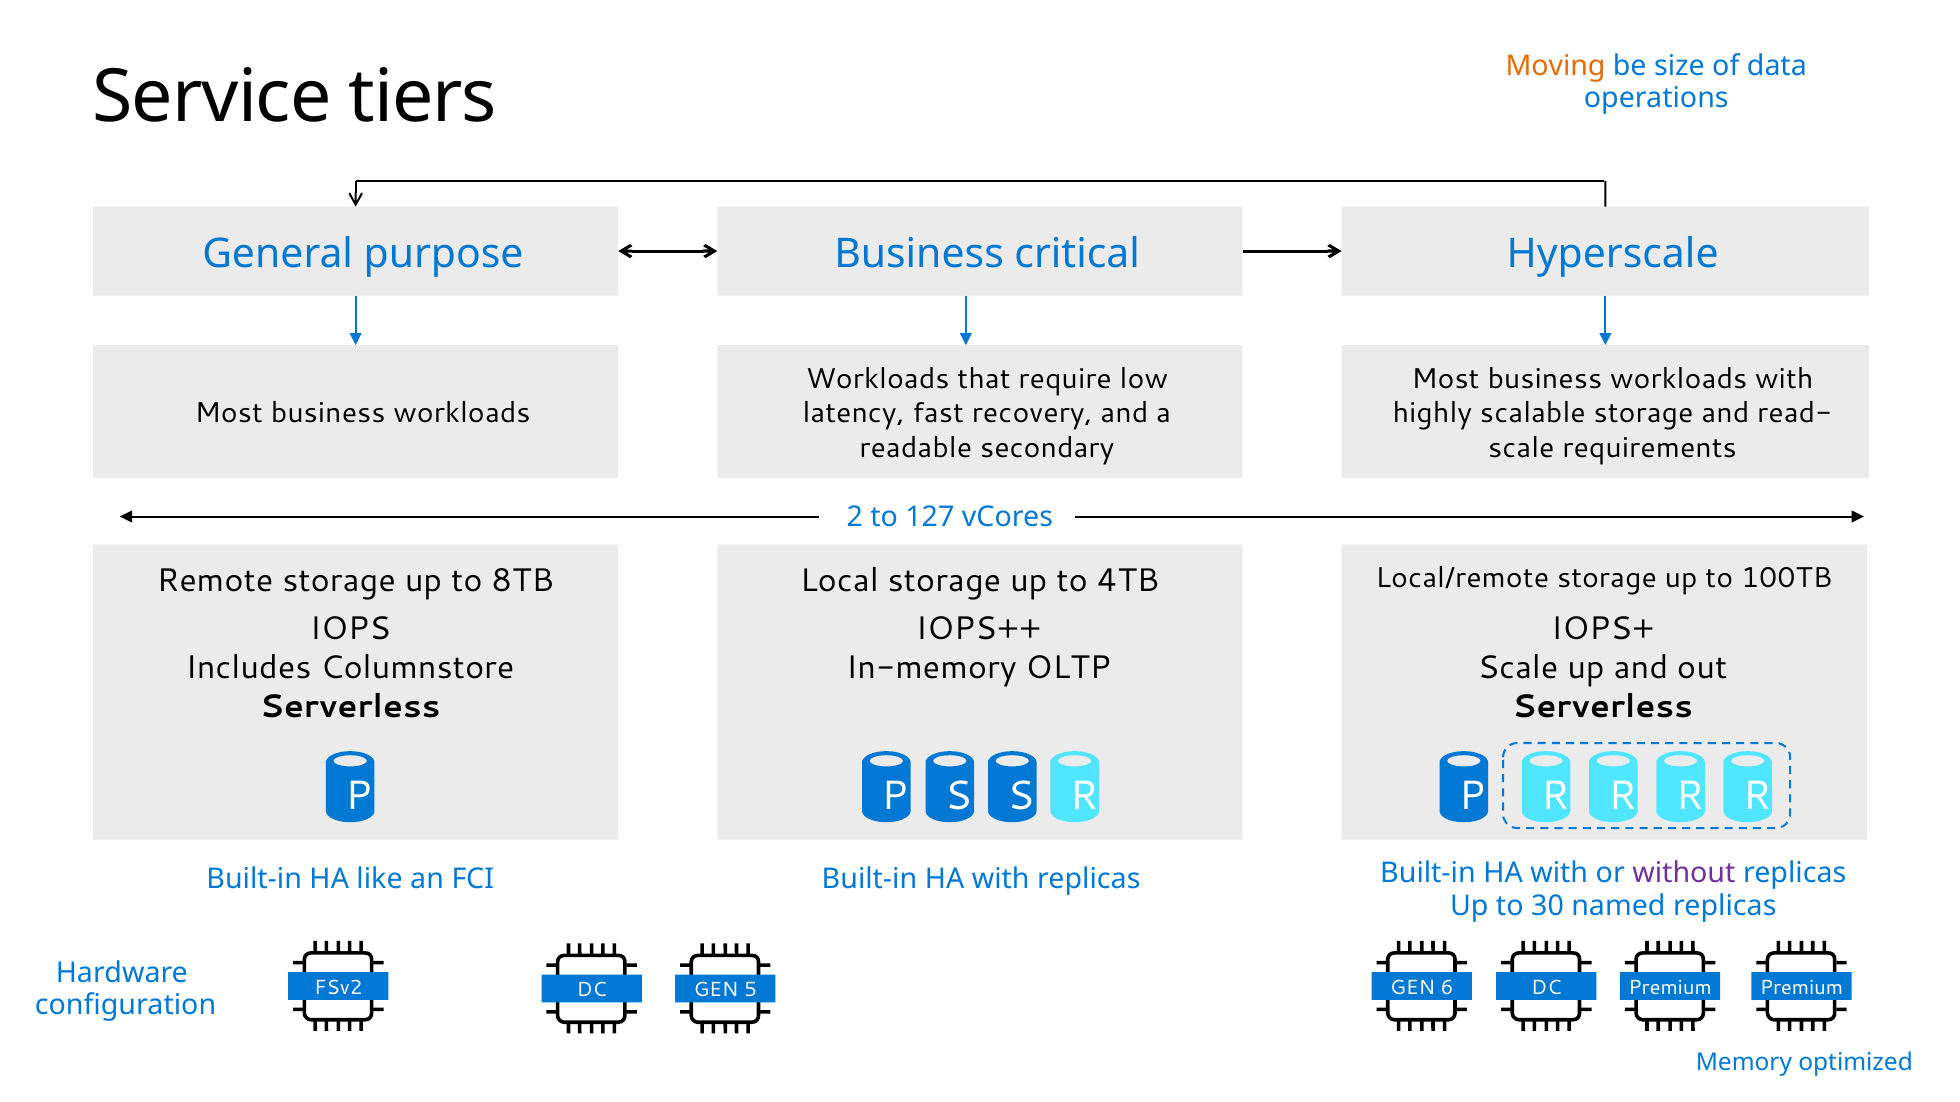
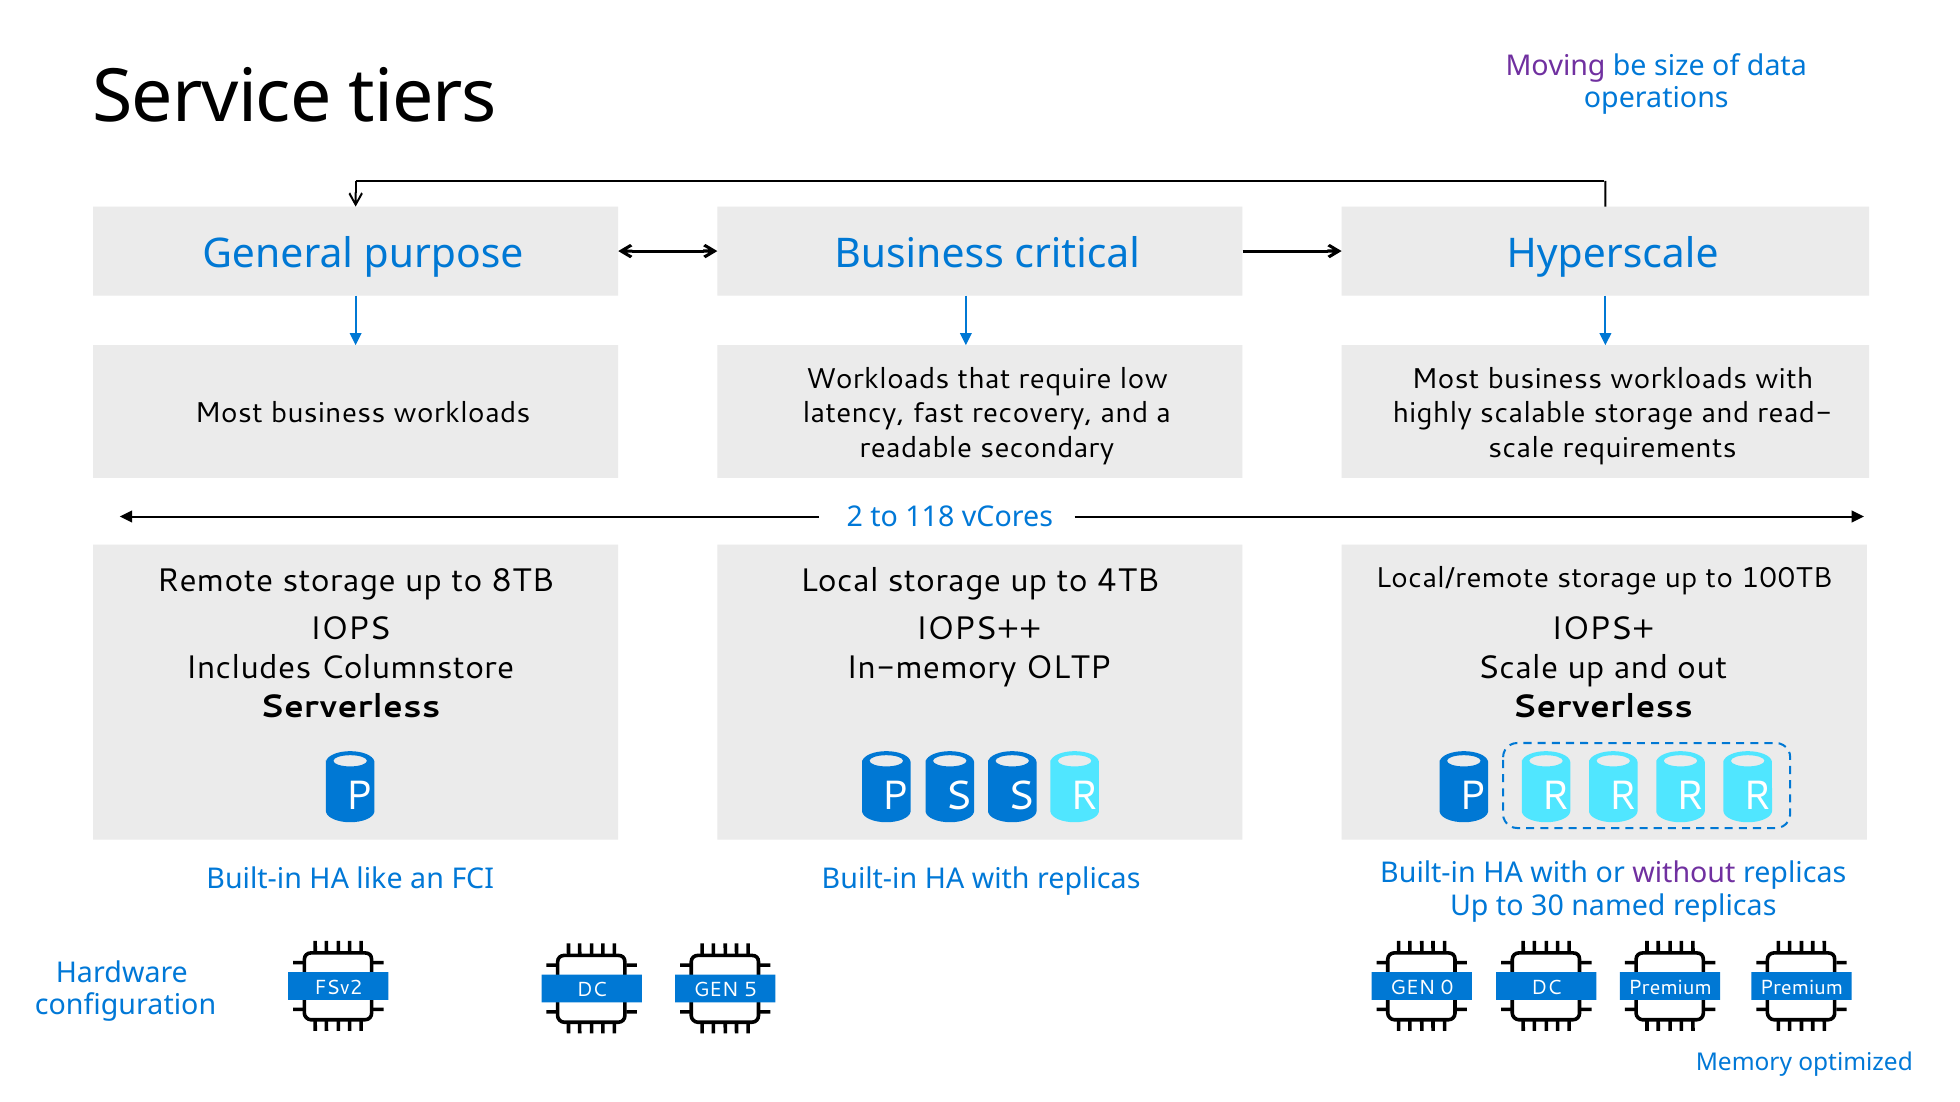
Moving colour: orange -> purple
127: 127 -> 118
6: 6 -> 0
